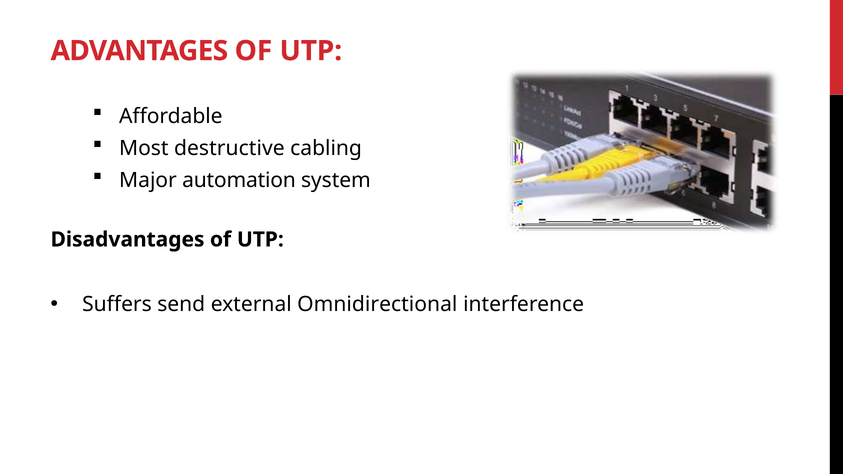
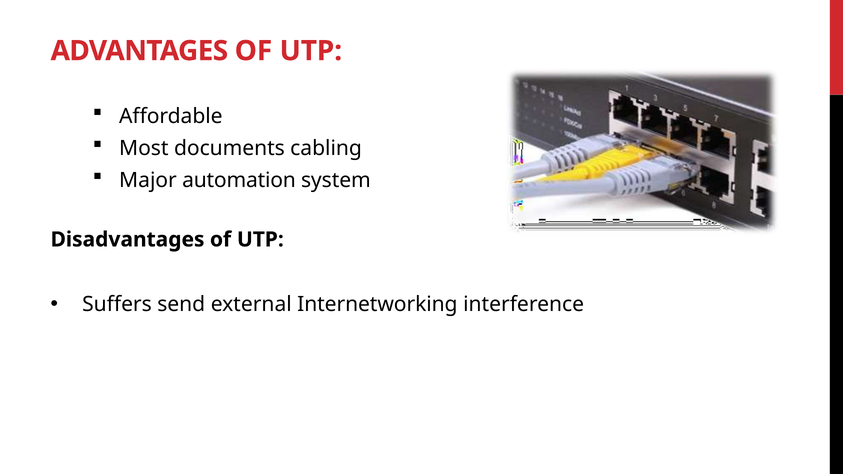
destructive: destructive -> documents
Omnidirectional: Omnidirectional -> Internetworking
